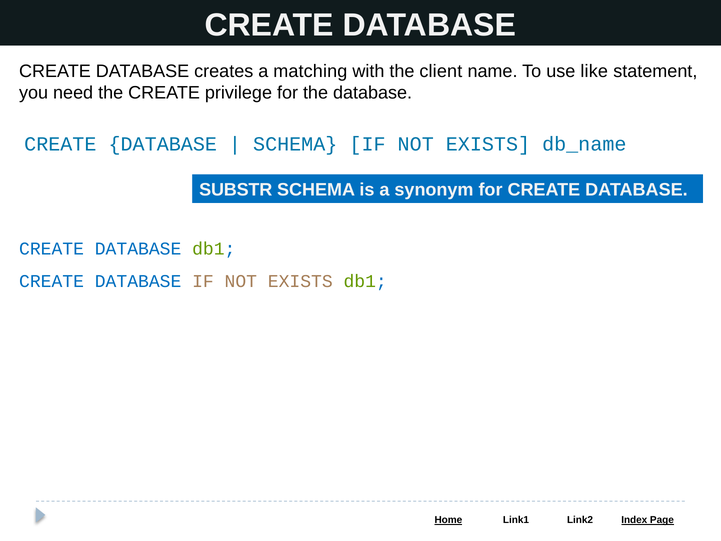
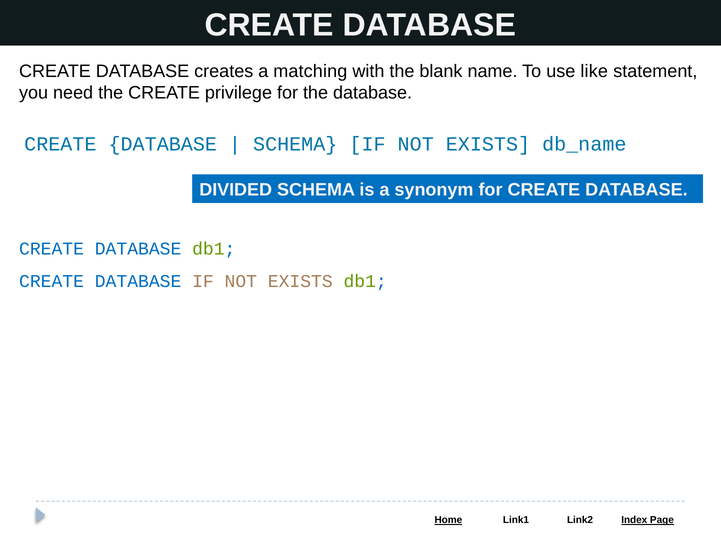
client: client -> blank
SUBSTR: SUBSTR -> DIVIDED
